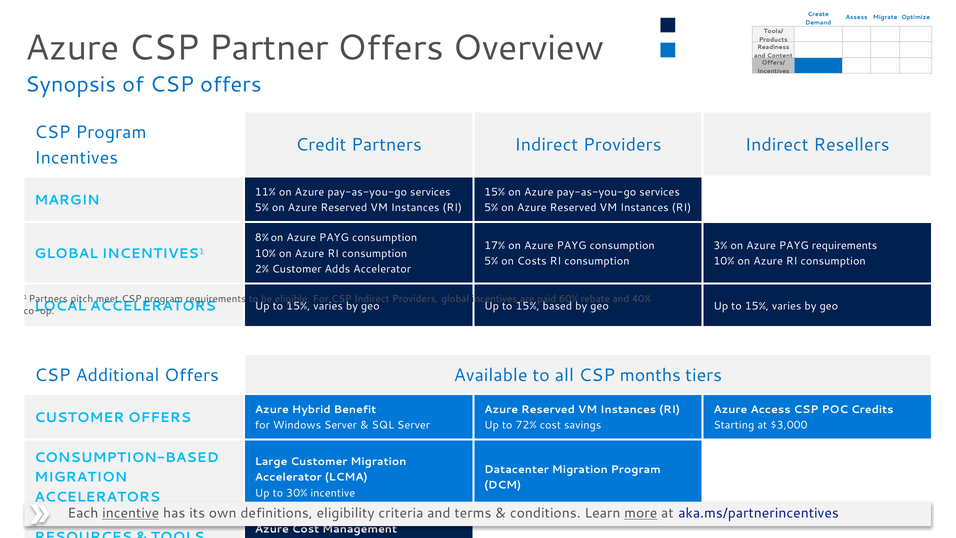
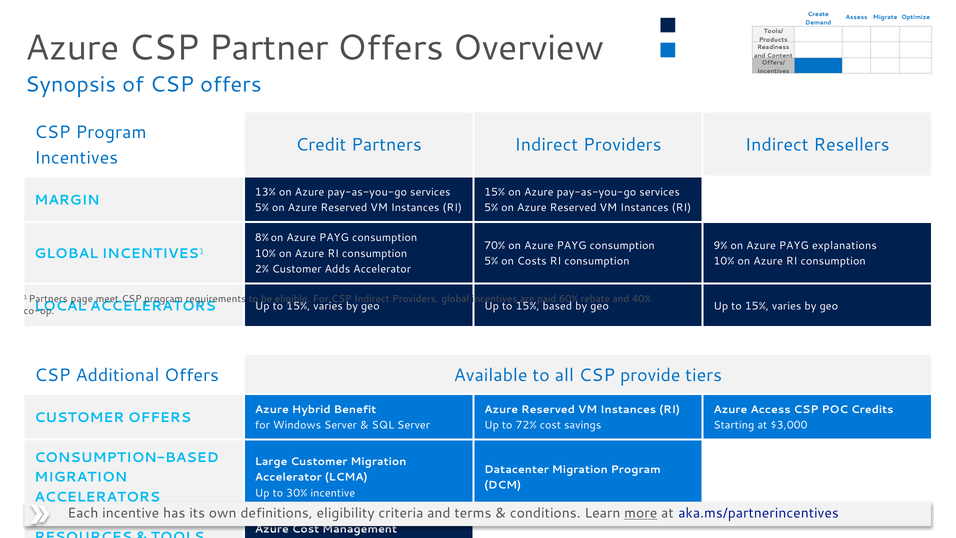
11%: 11% -> 13%
17%: 17% -> 70%
3%: 3% -> 9%
PAYG requirements: requirements -> explanations
pitch: pitch -> page
months: months -> provide
incentive at (131, 513) underline: present -> none
